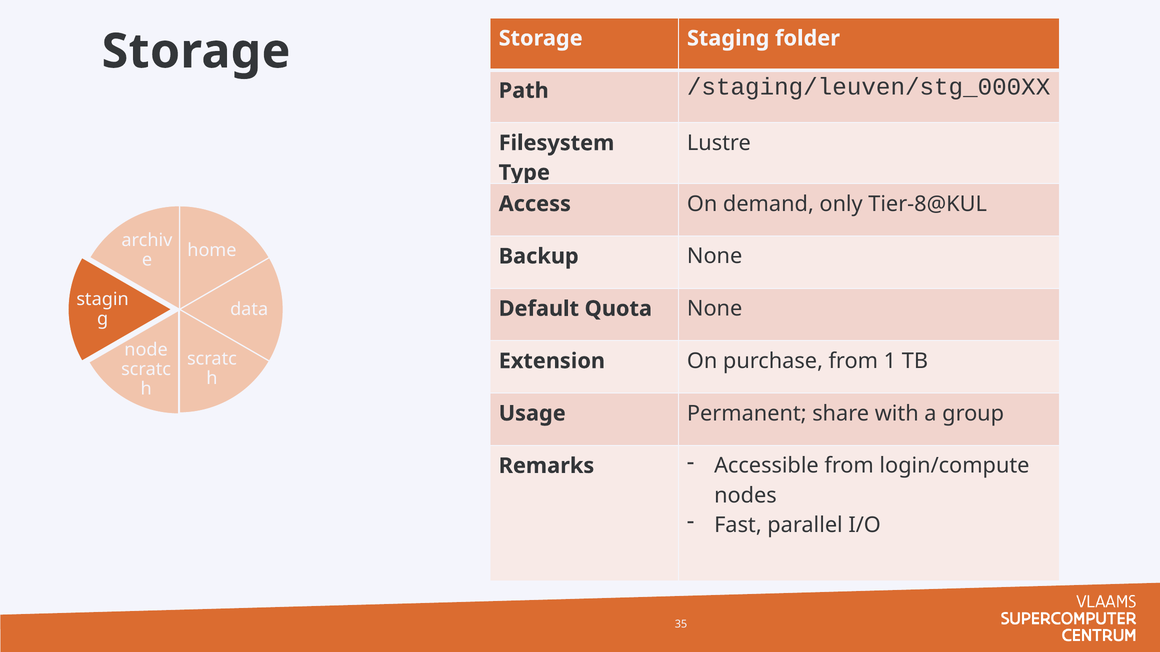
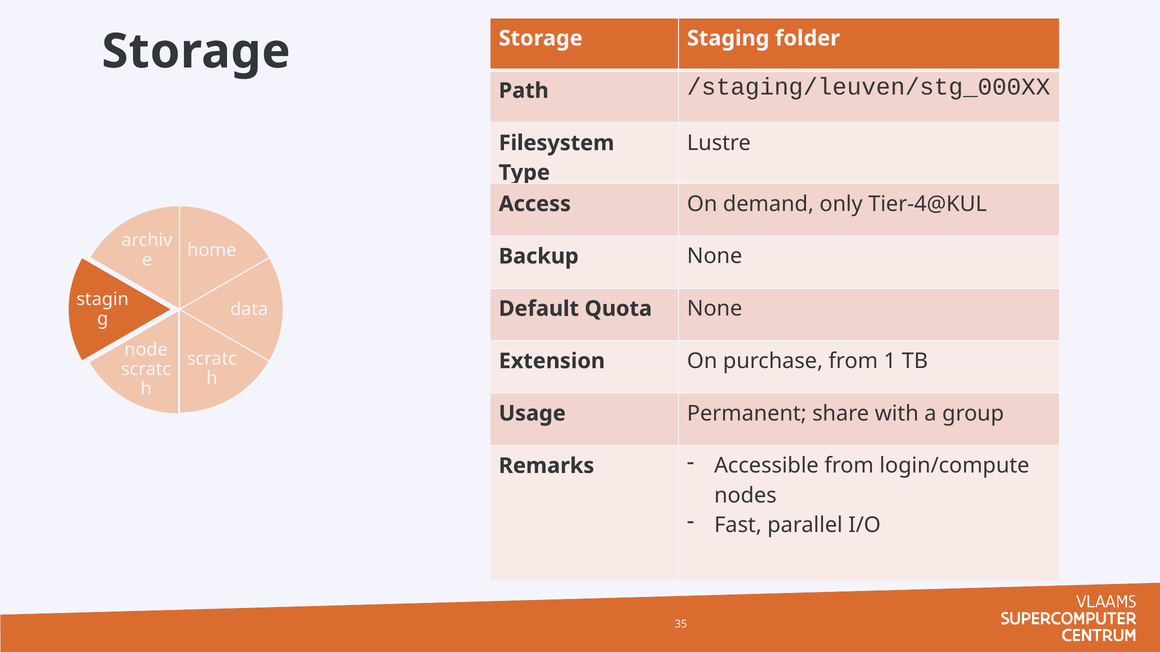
Tier-8@KUL: Tier-8@KUL -> Tier-4@KUL
